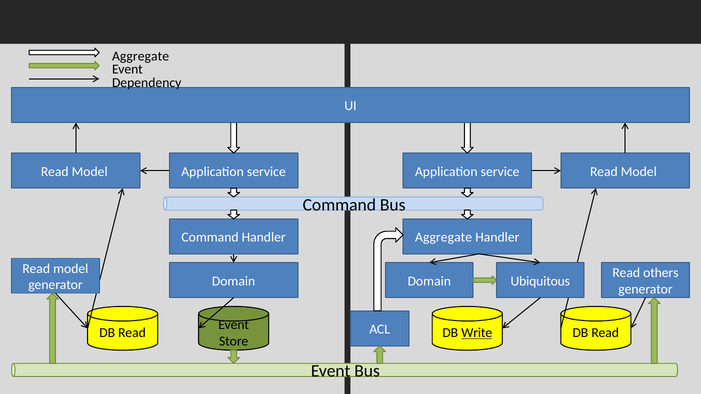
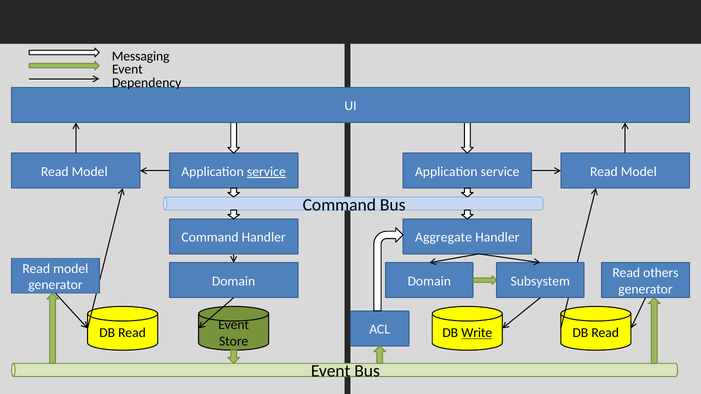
Aggregate at (141, 56): Aggregate -> Messaging
service at (266, 172) underline: none -> present
Ubiquitous: Ubiquitous -> Subsystem
